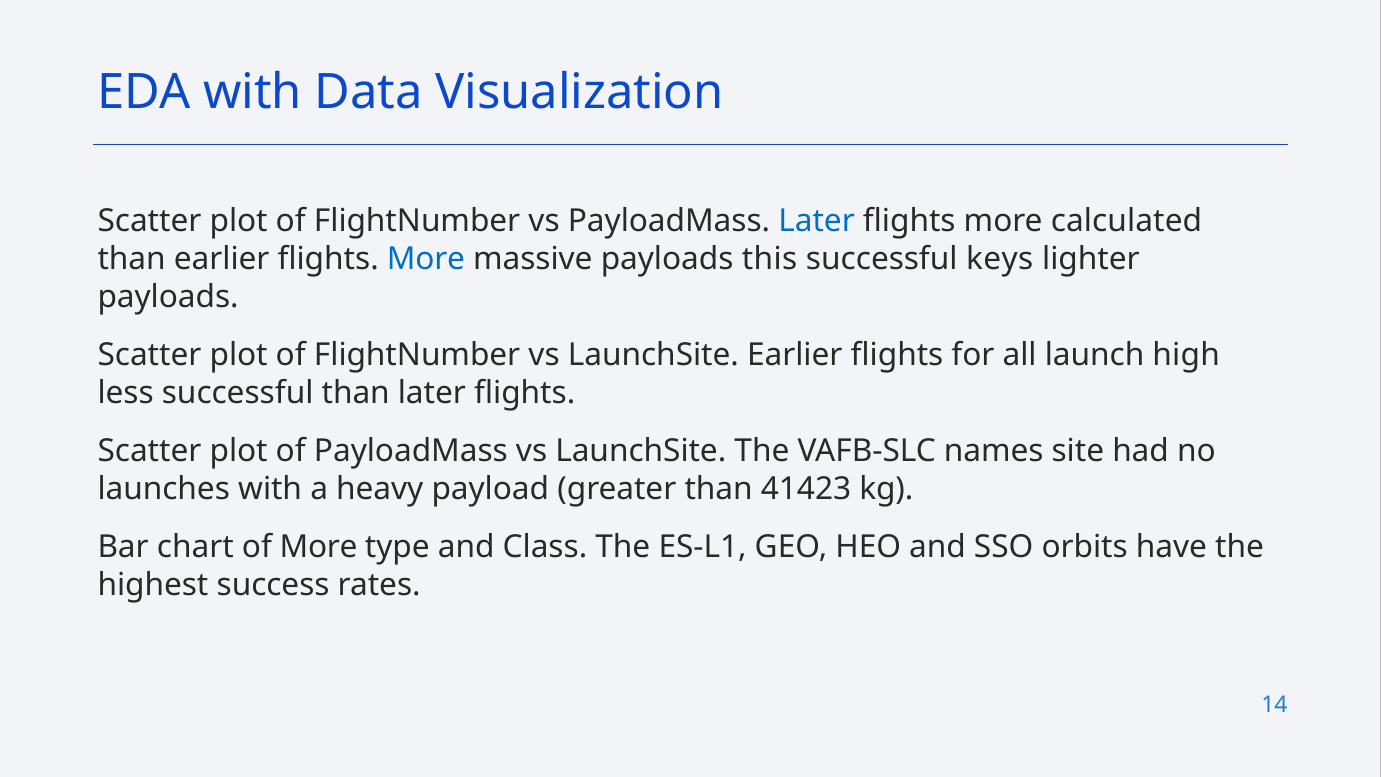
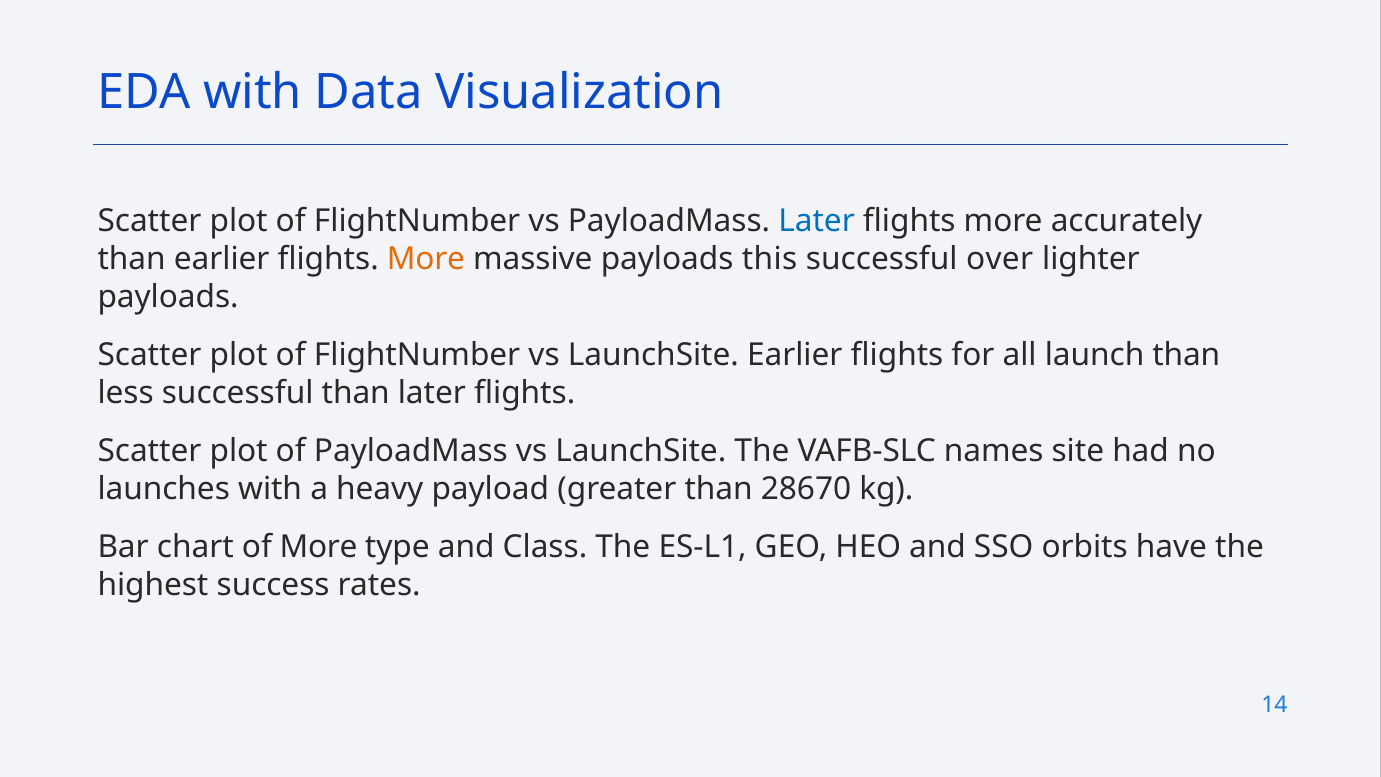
calculated: calculated -> accurately
More at (426, 259) colour: blue -> orange
keys: keys -> over
launch high: high -> than
41423: 41423 -> 28670
